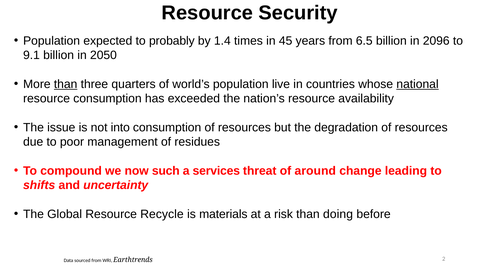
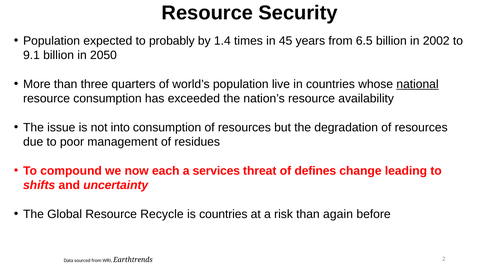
2096: 2096 -> 2002
than at (66, 84) underline: present -> none
such: such -> each
around: around -> defines
is materials: materials -> countries
doing: doing -> again
